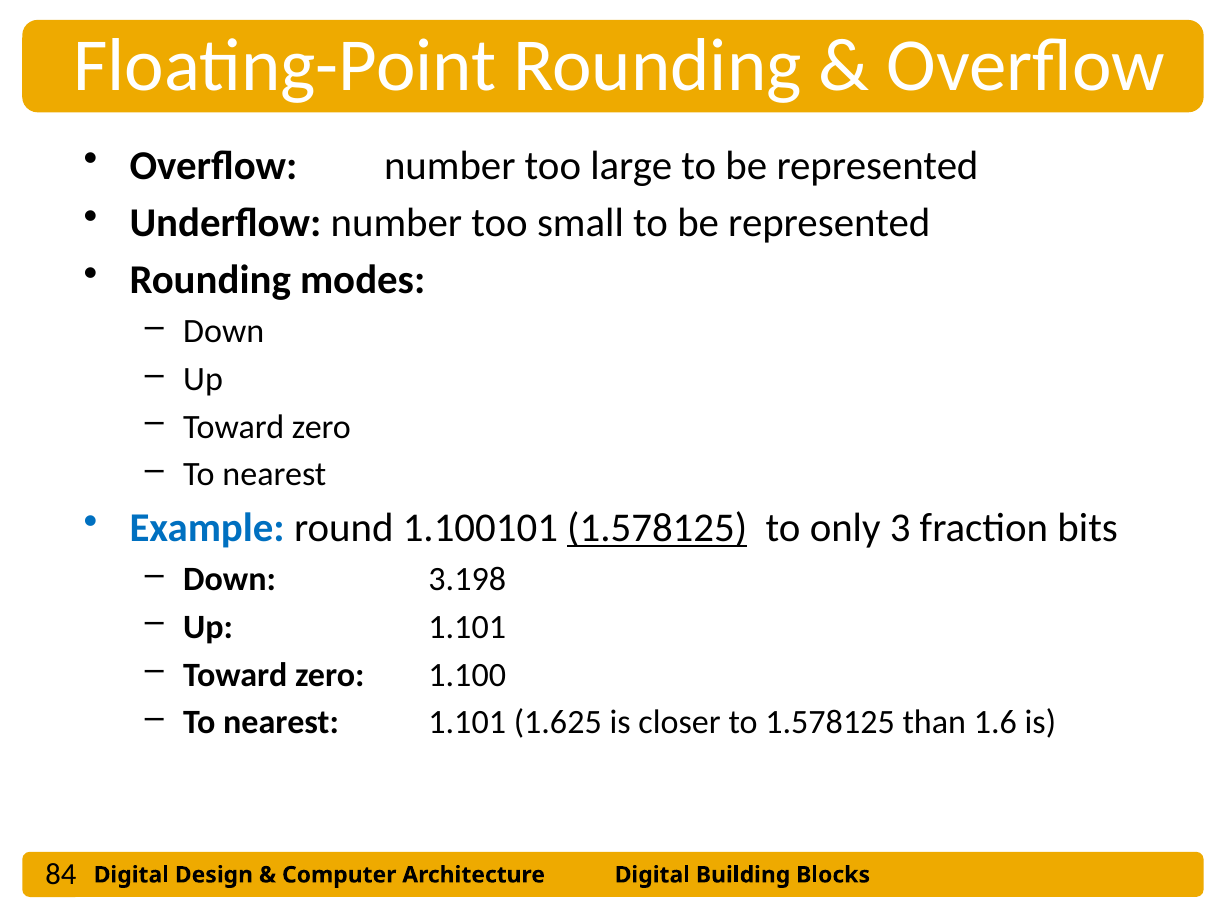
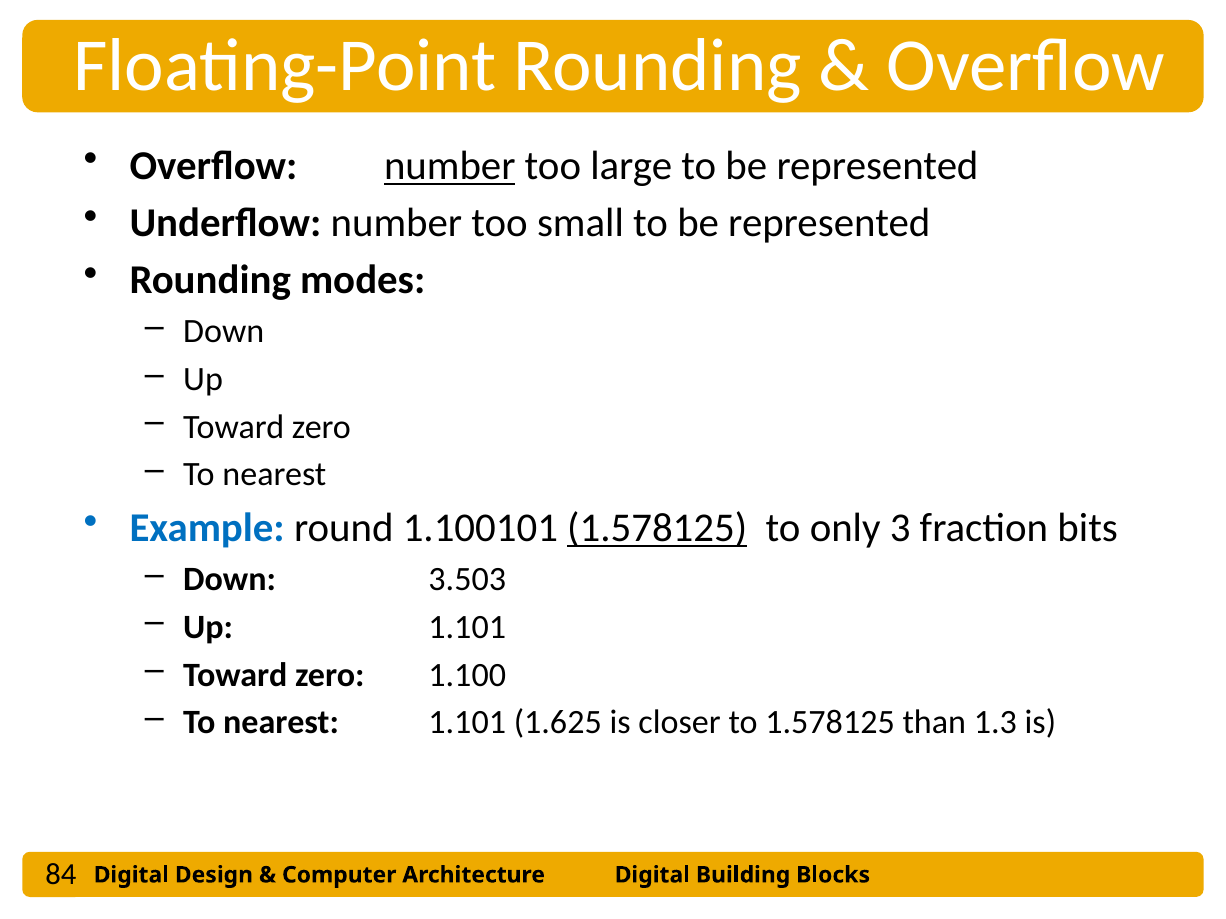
number at (450, 166) underline: none -> present
3.198: 3.198 -> 3.503
1.6: 1.6 -> 1.3
